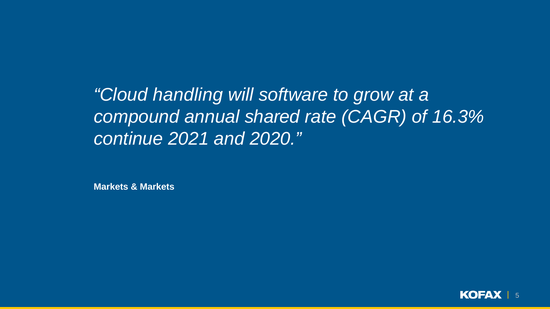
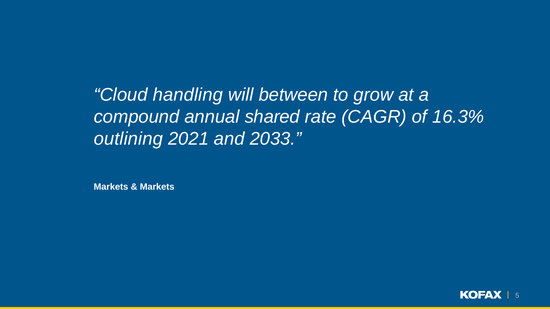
software: software -> between
continue: continue -> outlining
2020: 2020 -> 2033
